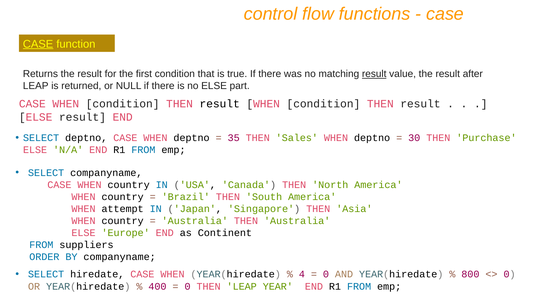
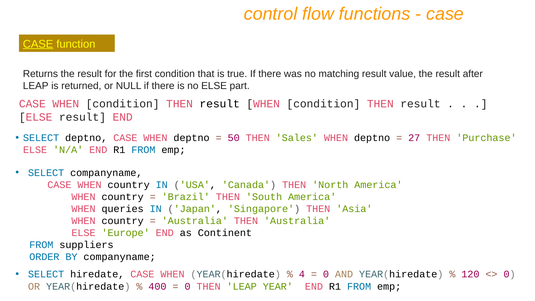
result at (374, 74) underline: present -> none
35: 35 -> 50
30: 30 -> 27
attempt: attempt -> queries
800: 800 -> 120
